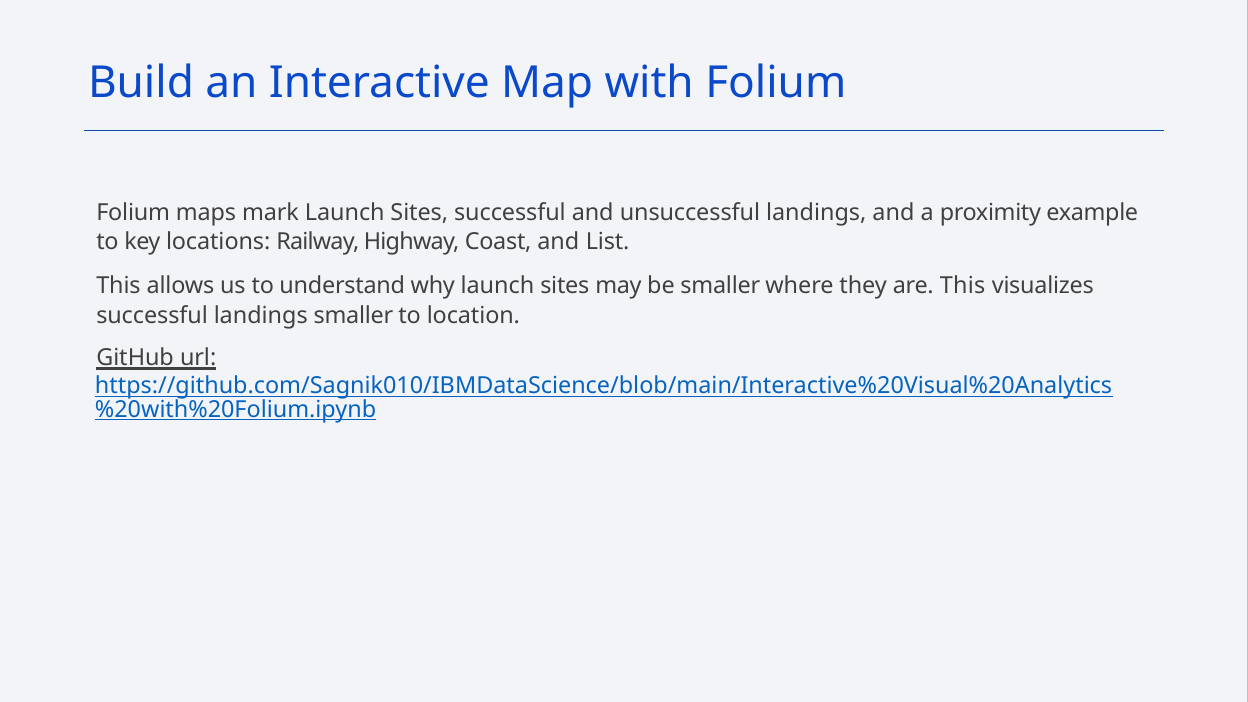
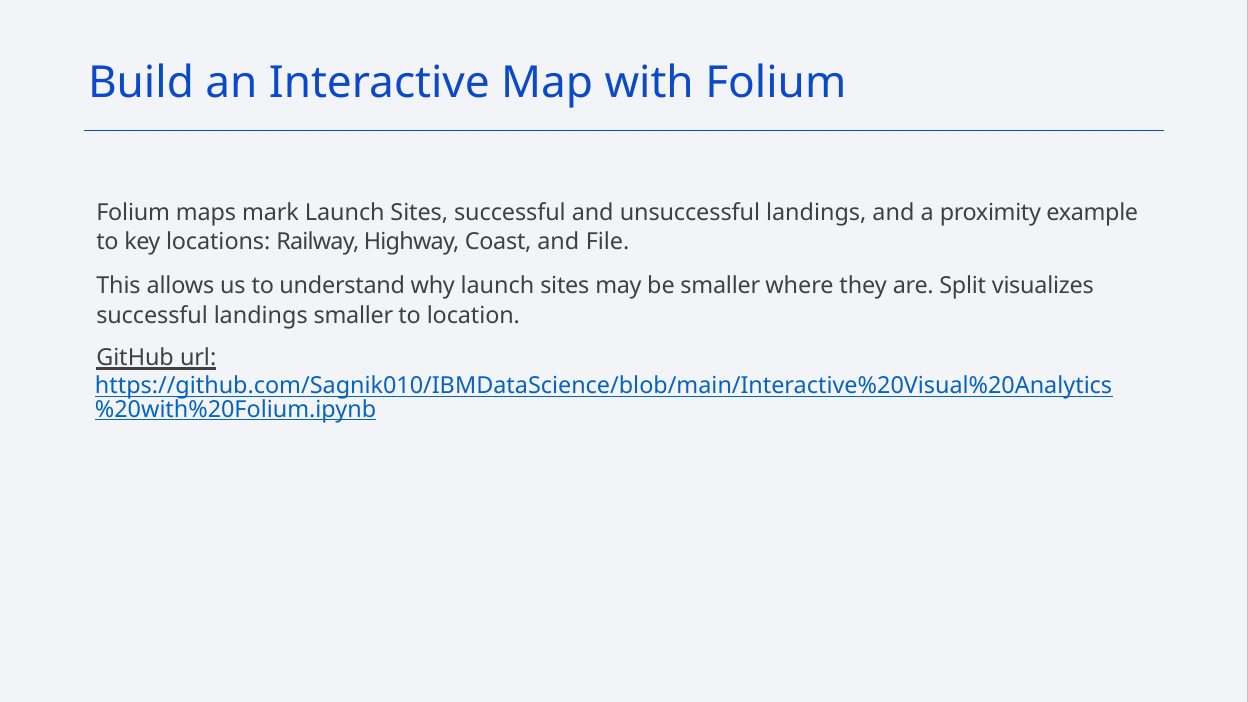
List: List -> File
are This: This -> Split
